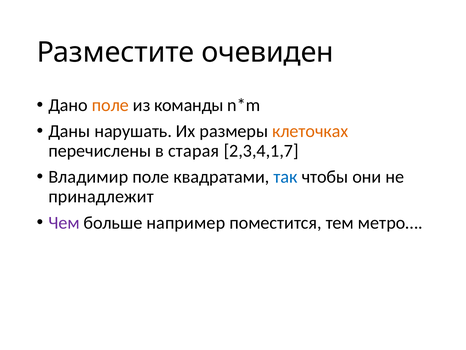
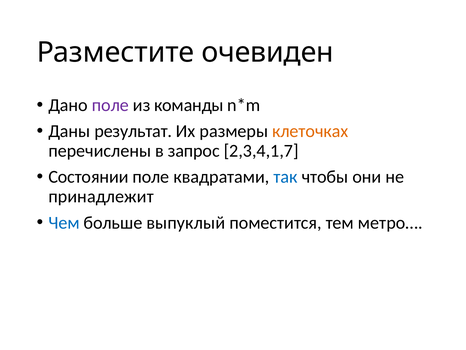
поле at (110, 105) colour: orange -> purple
нарушать: нарушать -> результат
старая: старая -> запрос
Владимир: Владимир -> Состоянии
Чем colour: purple -> blue
например: например -> выпуклый
